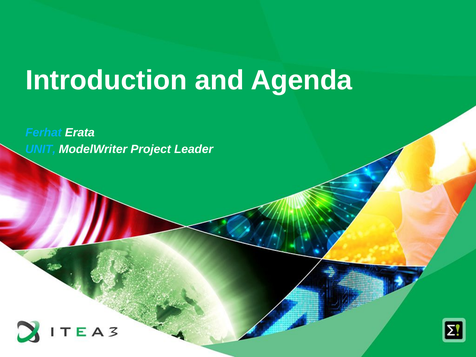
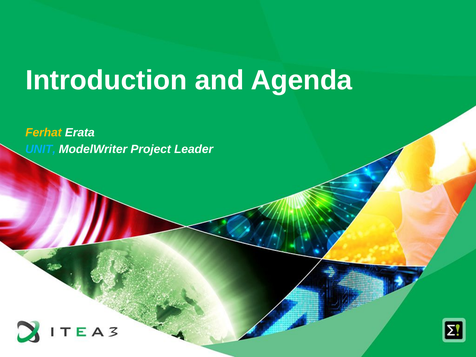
Ferhat colour: light blue -> yellow
